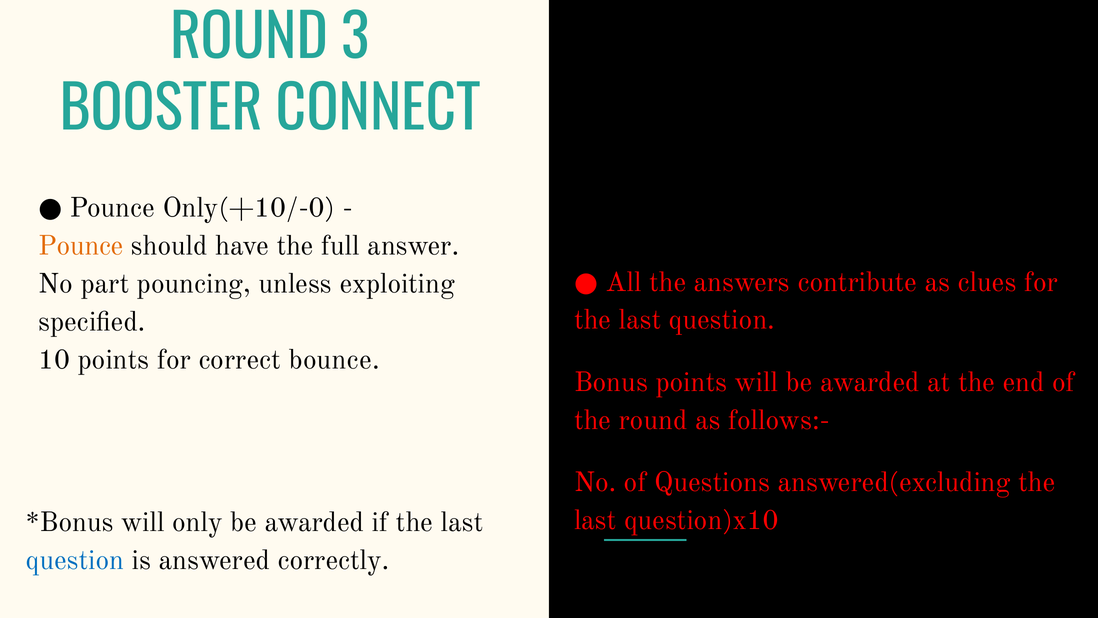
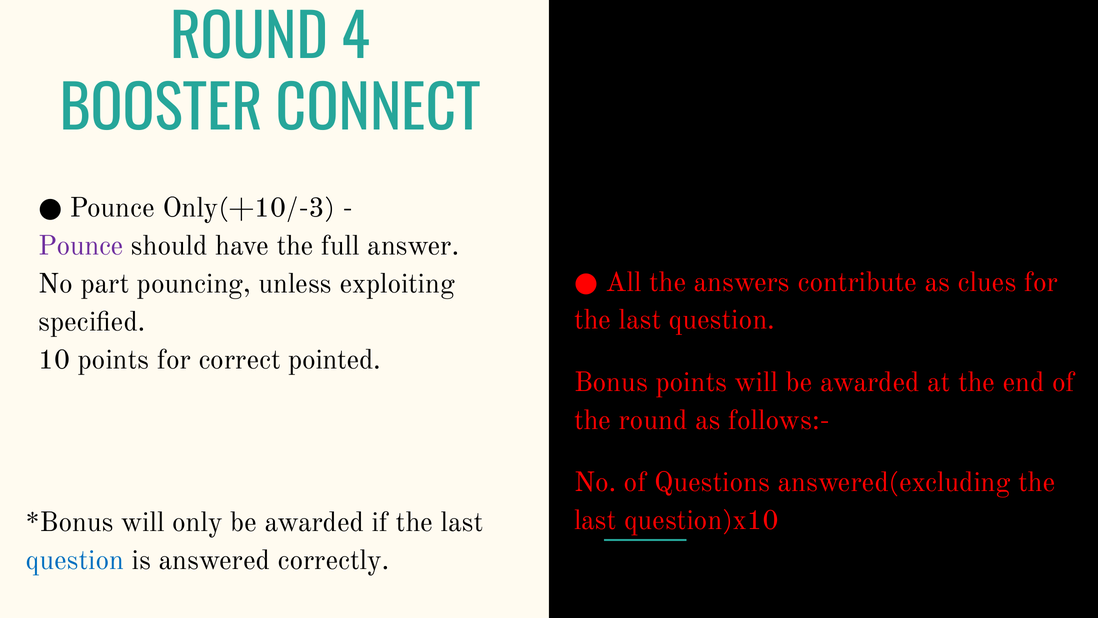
3: 3 -> 4
Only(+10/-0: Only(+10/-0 -> Only(+10/-3
Pounce at (81, 246) colour: orange -> purple
bounce: bounce -> pointed
